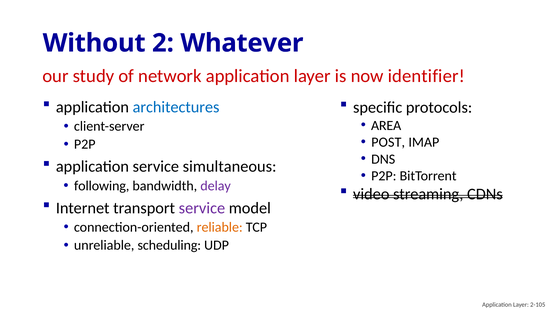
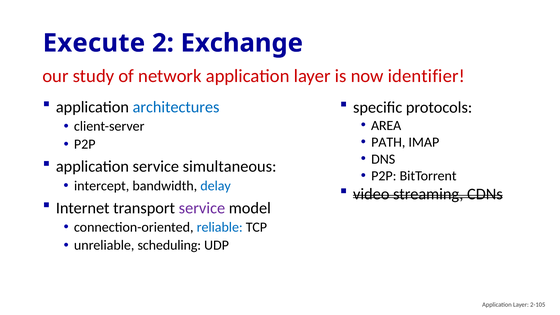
Without: Without -> Execute
Whatever: Whatever -> Exchange
POST: POST -> PATH
following: following -> intercept
delay colour: purple -> blue
reliable colour: orange -> blue
